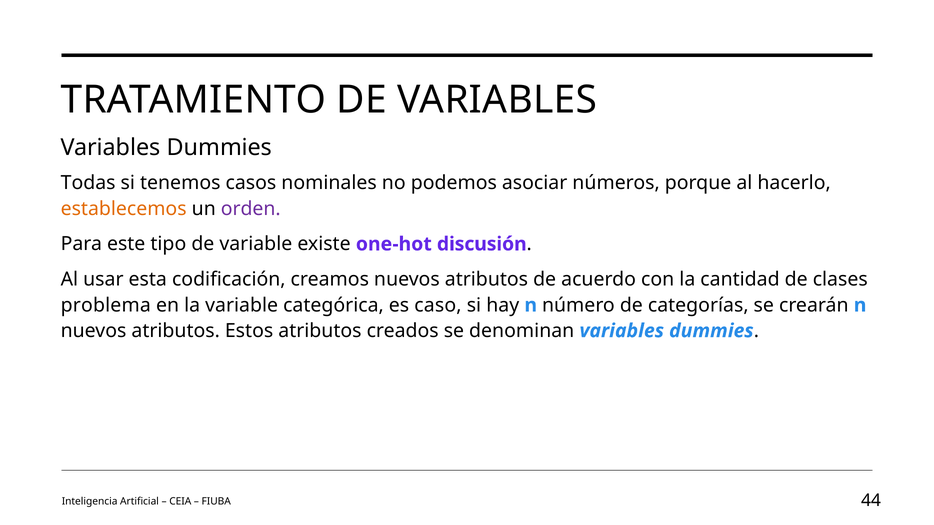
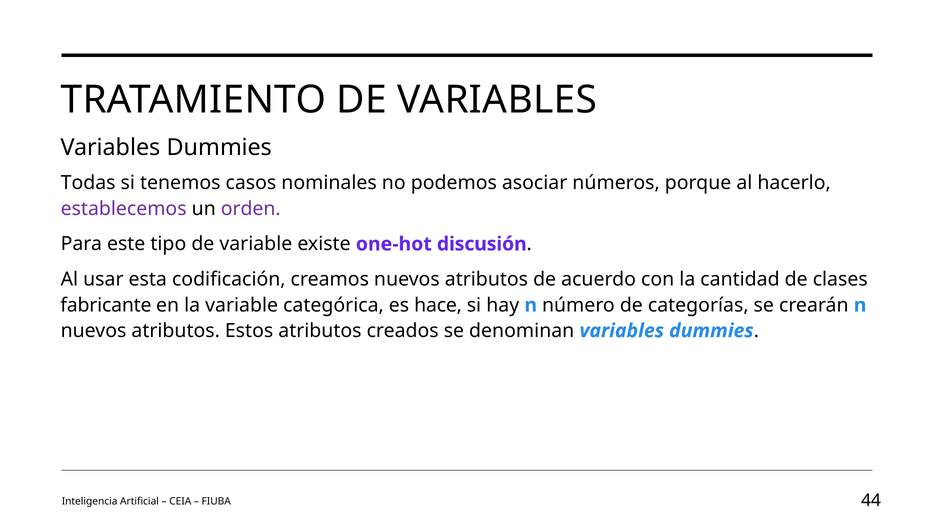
establecemos colour: orange -> purple
problema: problema -> fabricante
caso: caso -> hace
